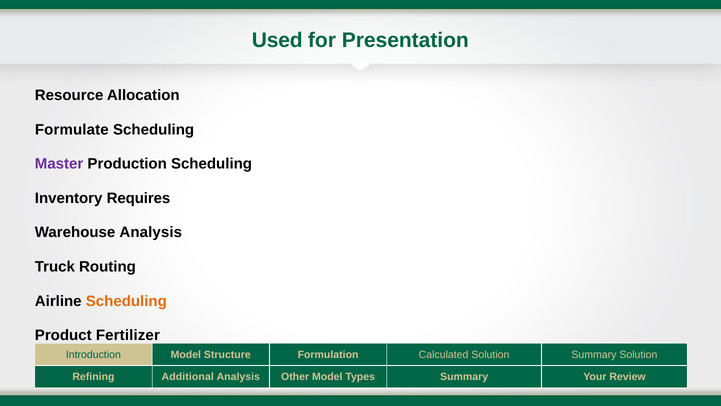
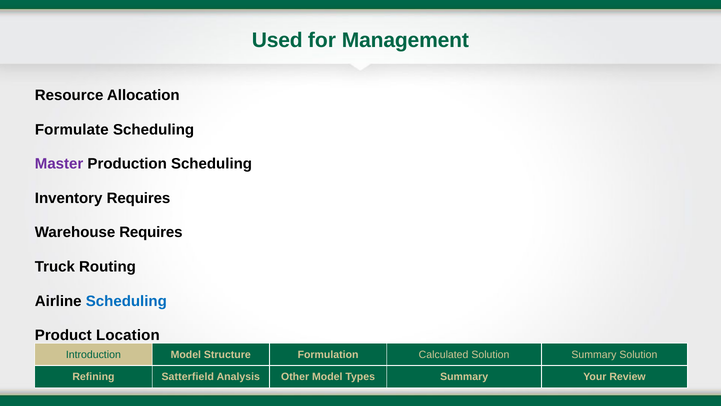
Presentation: Presentation -> Management
Warehouse Analysis: Analysis -> Requires
Scheduling at (126, 301) colour: orange -> blue
Fertilizer: Fertilizer -> Location
Additional: Additional -> Satterfield
